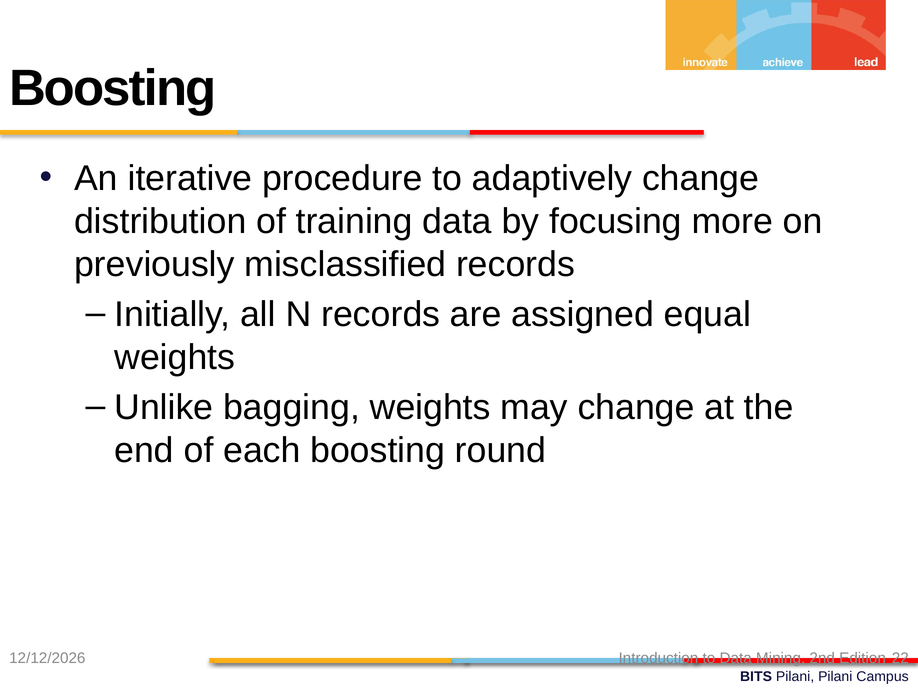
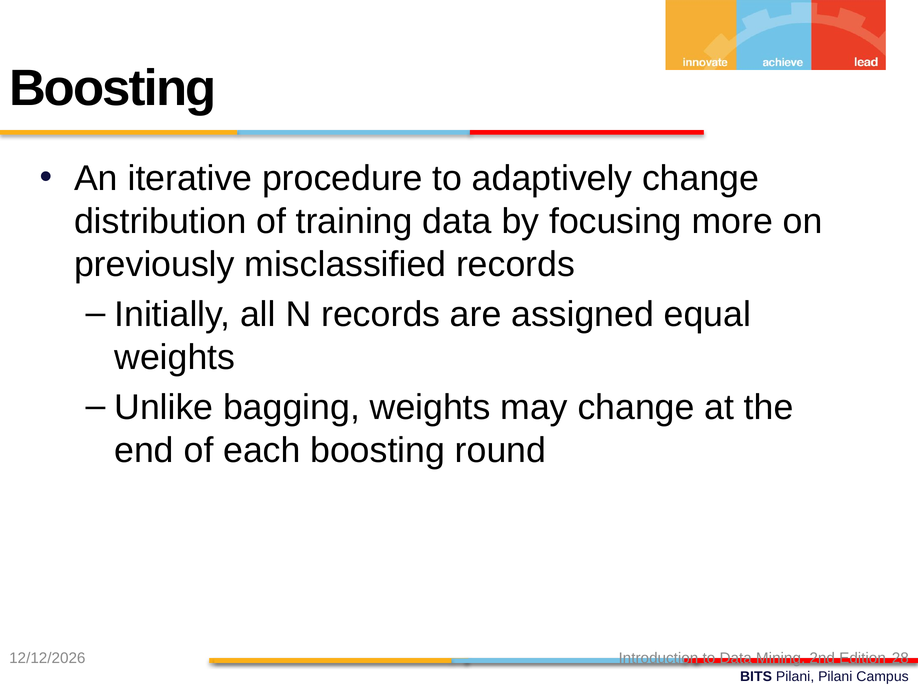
22: 22 -> 28
